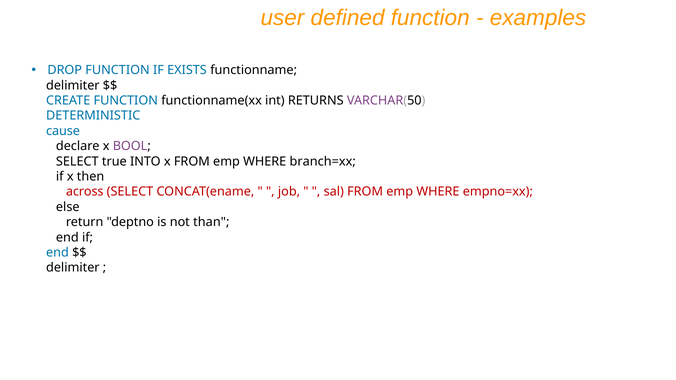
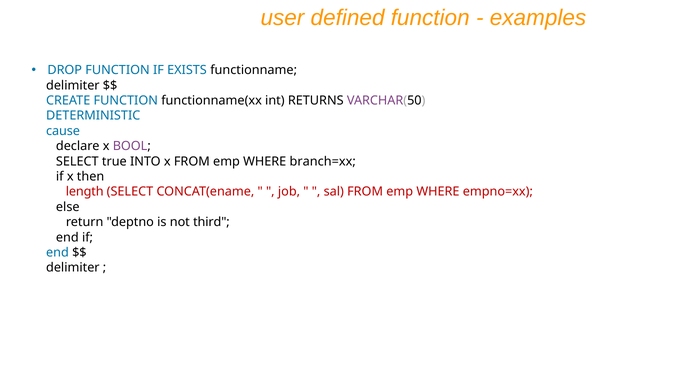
across: across -> length
than: than -> third
